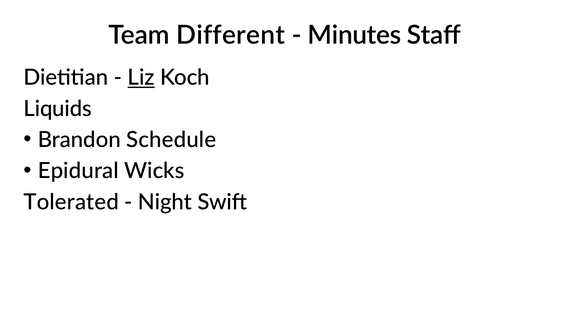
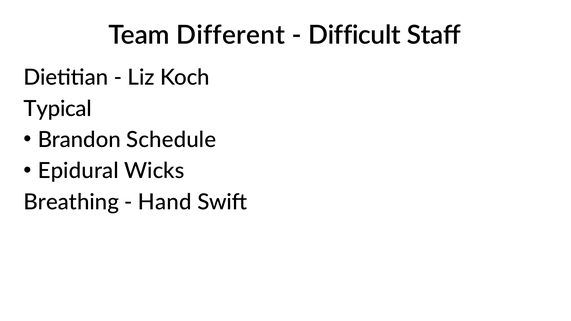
Minutes: Minutes -> Difficult
Liz underline: present -> none
Liquids: Liquids -> Typical
Tolerated: Tolerated -> Breathing
Night: Night -> Hand
